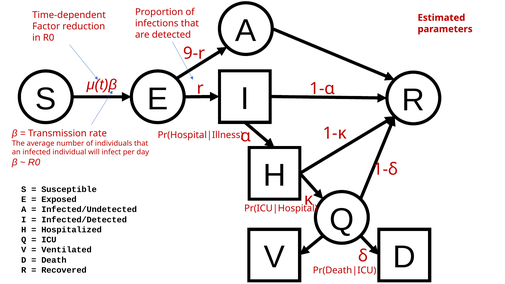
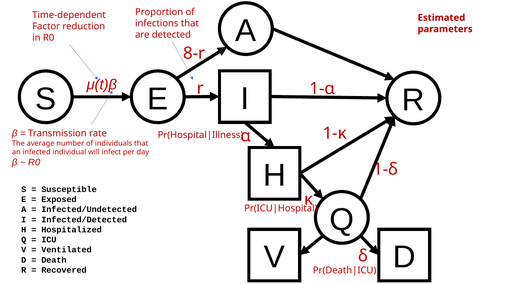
9-r: 9-r -> 8-r
